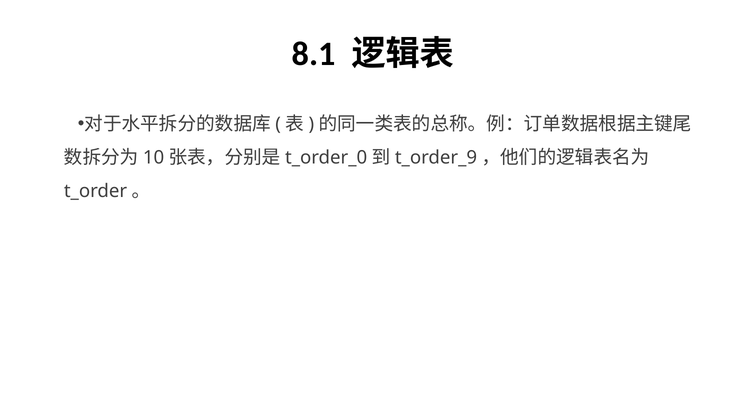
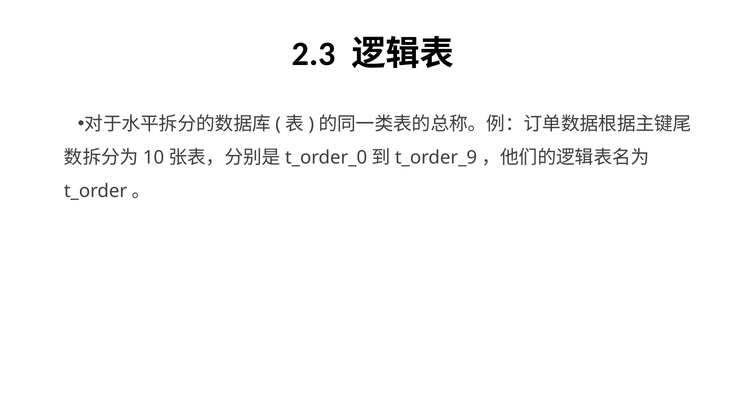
8.1: 8.1 -> 2.3
